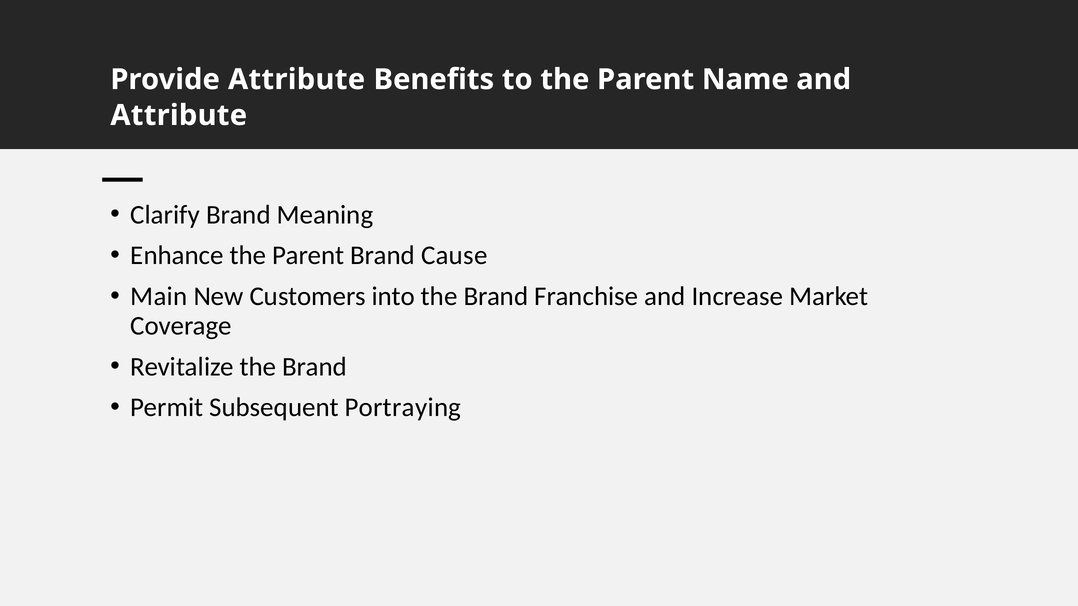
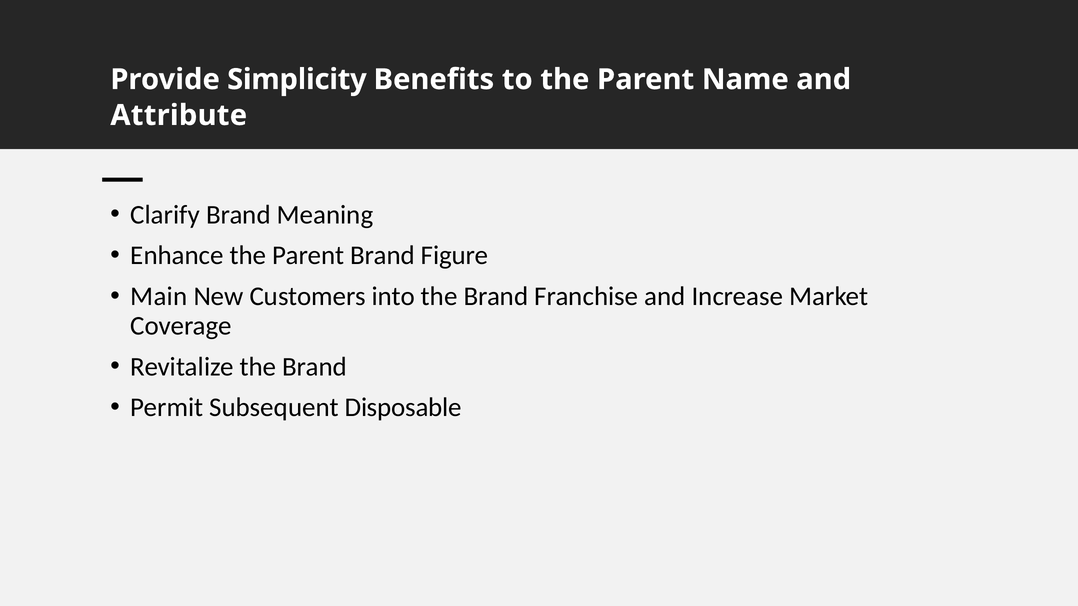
Provide Attribute: Attribute -> Simplicity
Cause: Cause -> Figure
Portraying: Portraying -> Disposable
